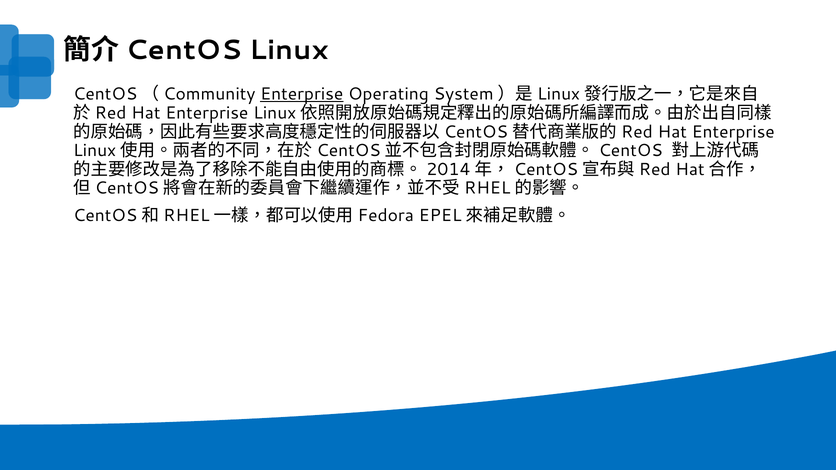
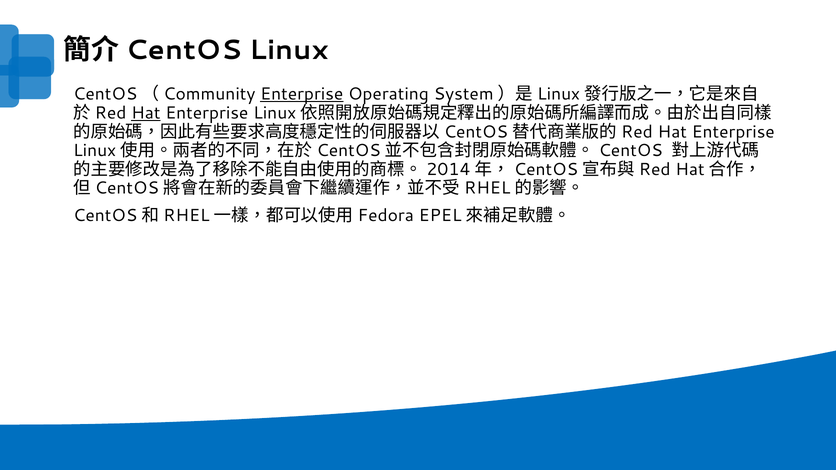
Hat at (146, 113) underline: none -> present
